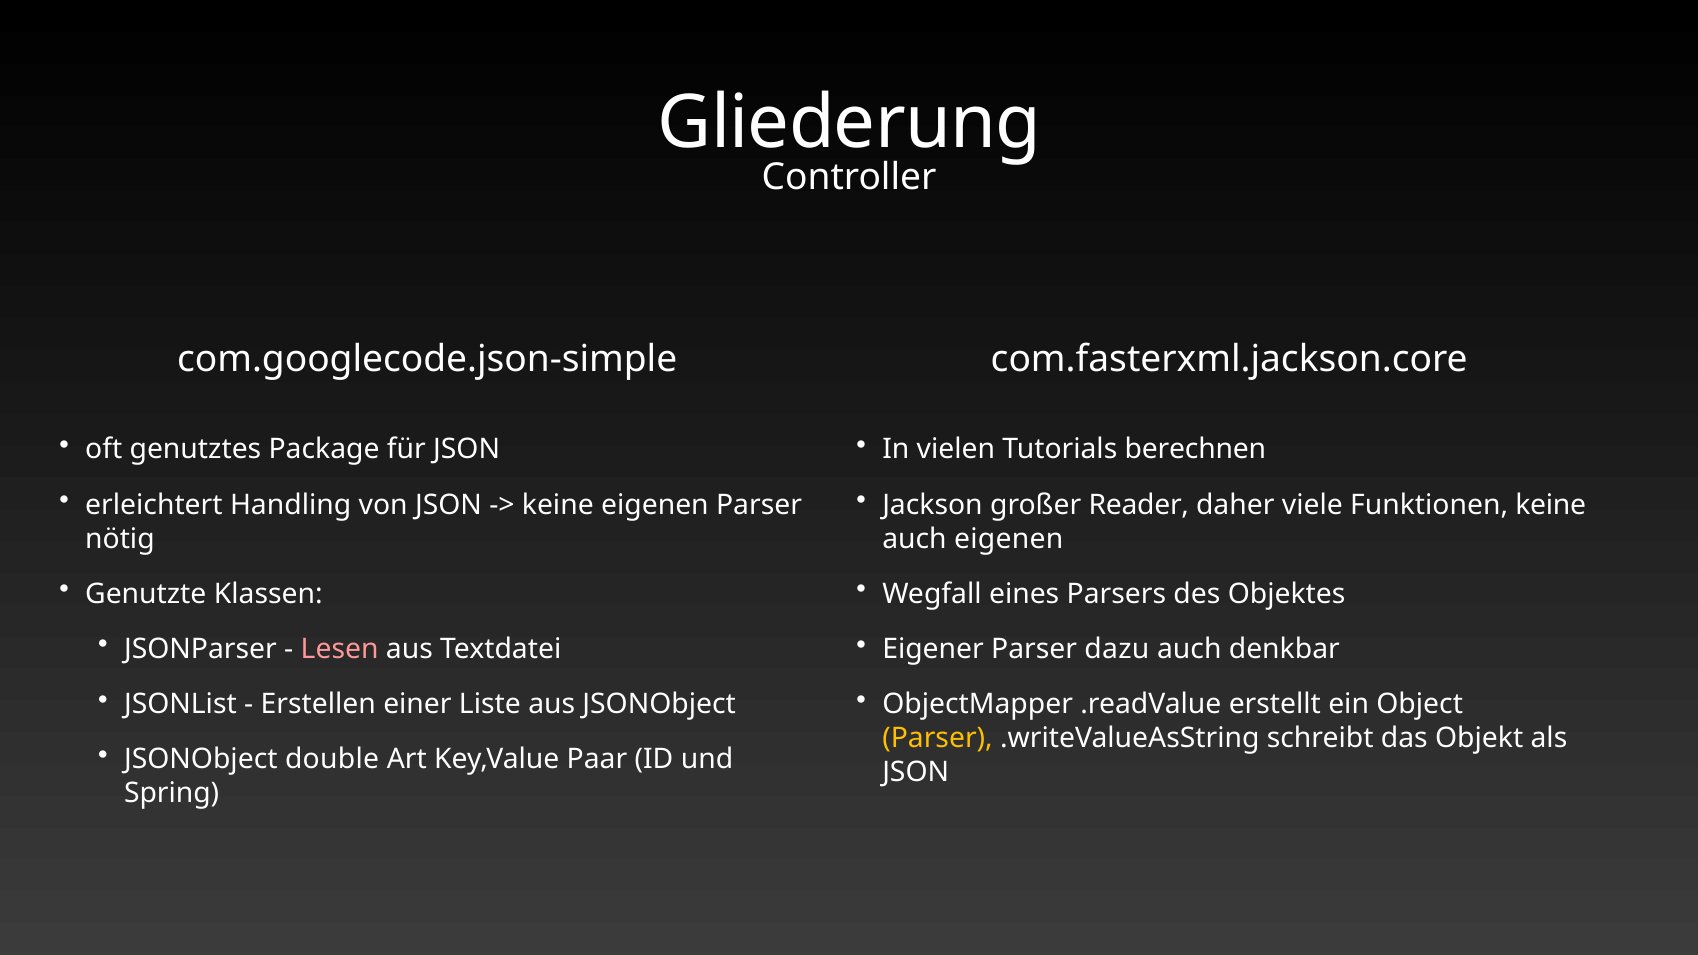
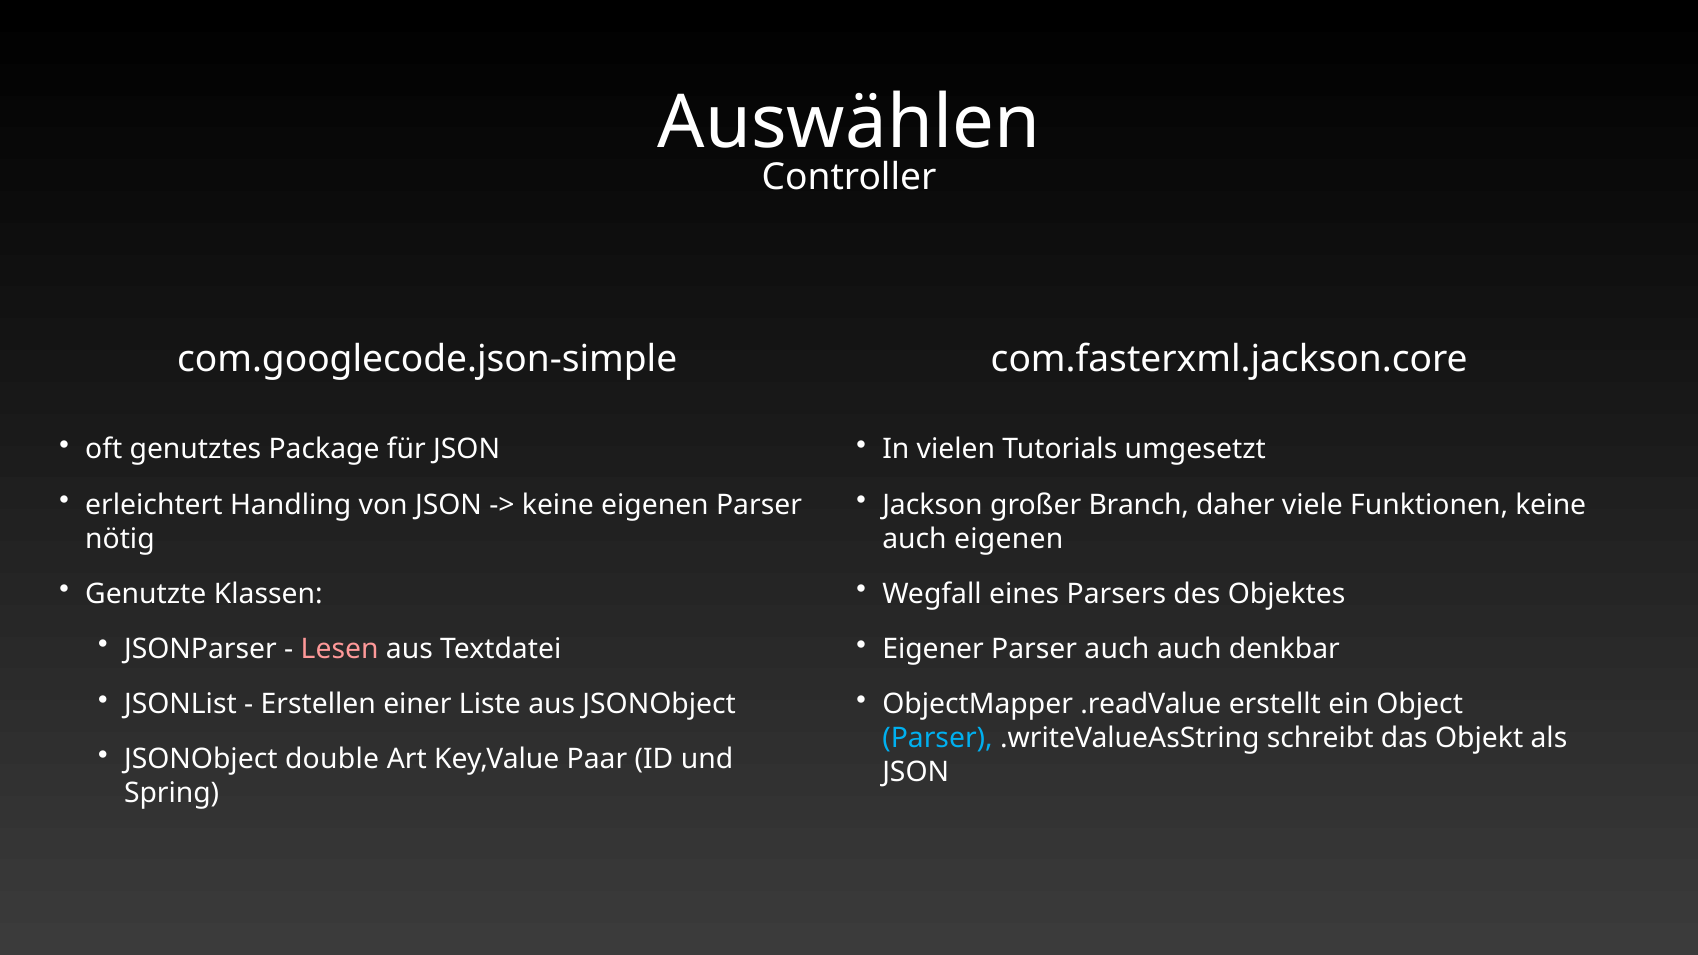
Gliederung: Gliederung -> Auswählen
berechnen: berechnen -> umgesetzt
Reader: Reader -> Branch
Parser dazu: dazu -> auch
Parser at (938, 739) colour: yellow -> light blue
